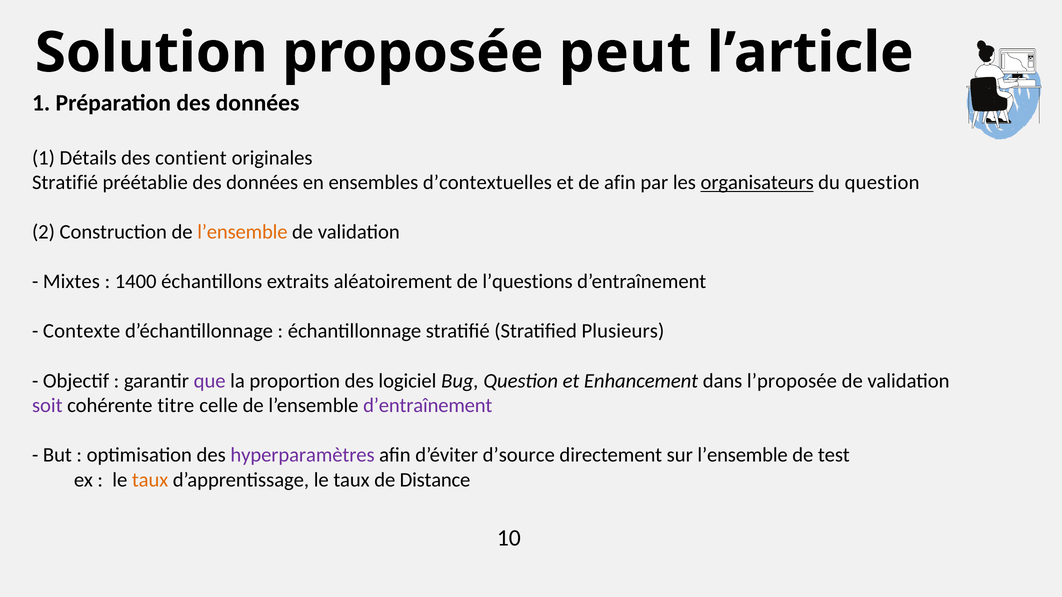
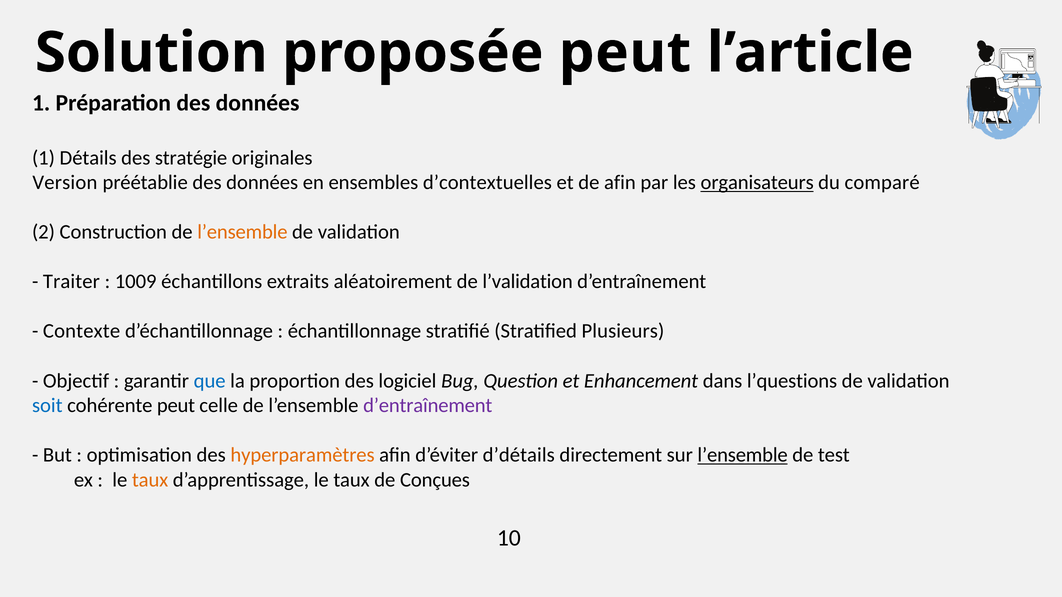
contient: contient -> stratégie
Stratifié at (65, 183): Stratifié -> Version
du question: question -> comparé
Mixtes: Mixtes -> Traiter
1400: 1400 -> 1009
l’questions: l’questions -> l’validation
que colour: purple -> blue
l’proposée: l’proposée -> l’questions
soit colour: purple -> blue
cohérente titre: titre -> peut
hyperparamètres colour: purple -> orange
d’source: d’source -> d’détails
l’ensemble at (743, 455) underline: none -> present
Distance: Distance -> Conçues
